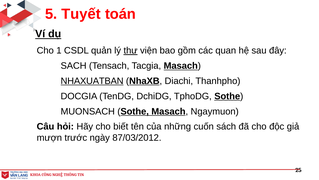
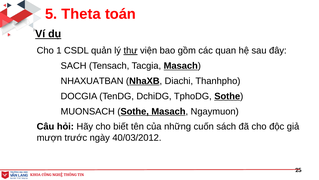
Tuyết: Tuyết -> Theta
NHAXUATBAN underline: present -> none
87/03/2012: 87/03/2012 -> 40/03/2012
